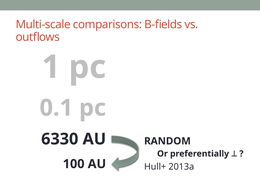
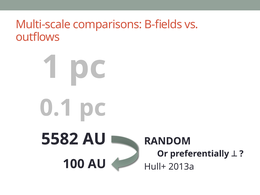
6330: 6330 -> 5582
